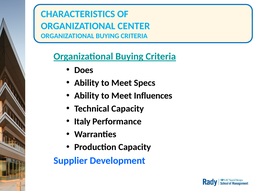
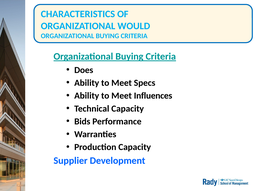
CENTER: CENTER -> WOULD
Italy: Italy -> Bids
